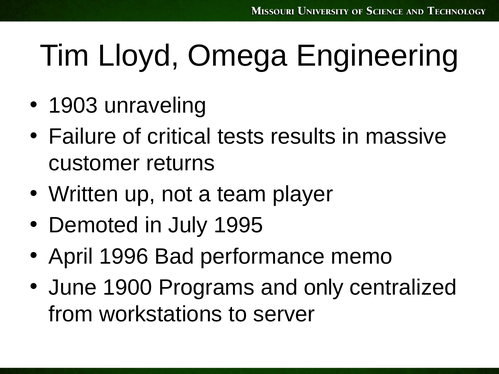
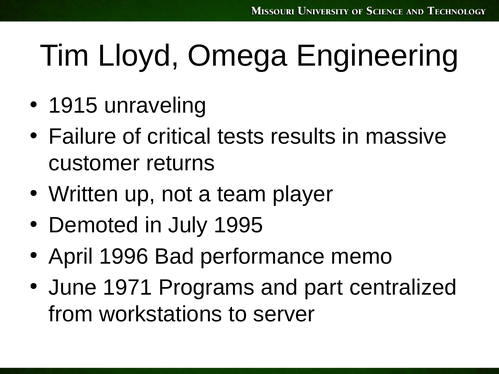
1903: 1903 -> 1915
1900: 1900 -> 1971
only: only -> part
